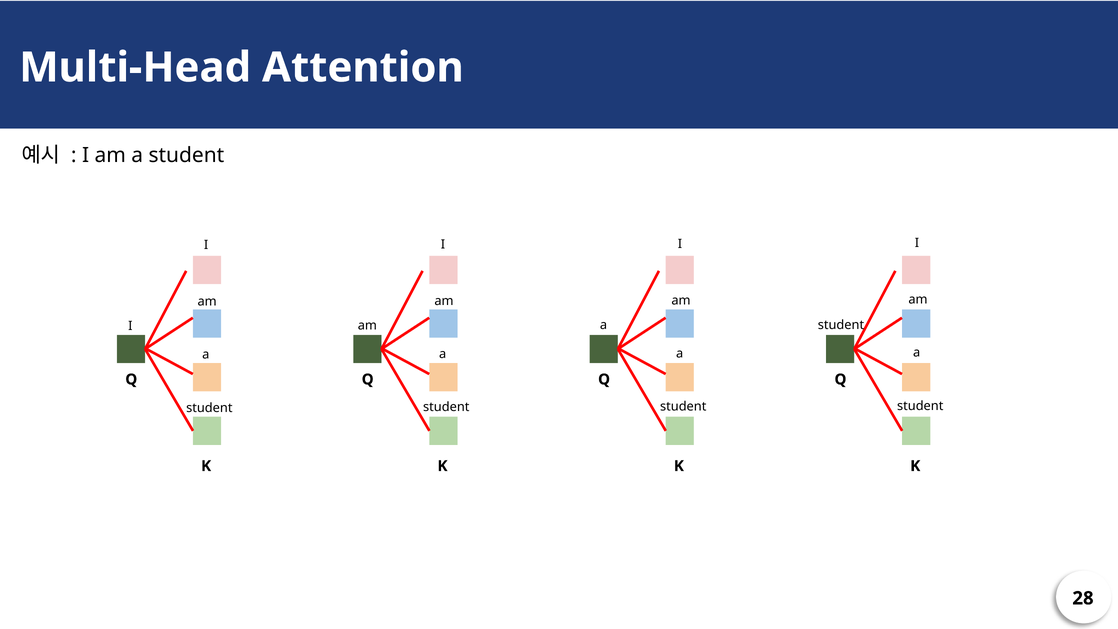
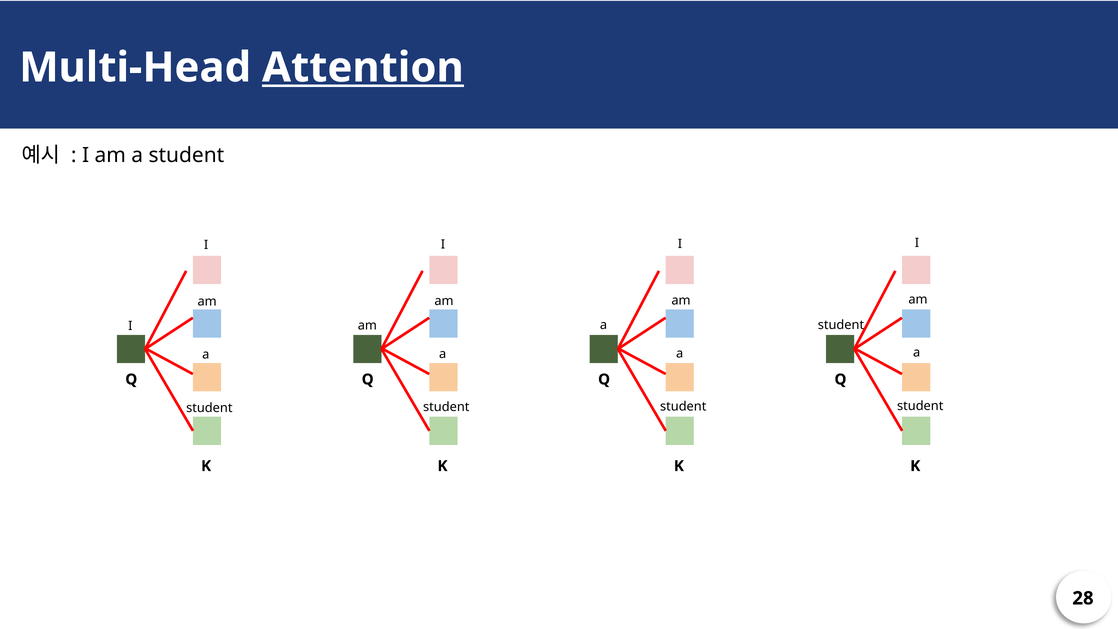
Attention underline: none -> present
